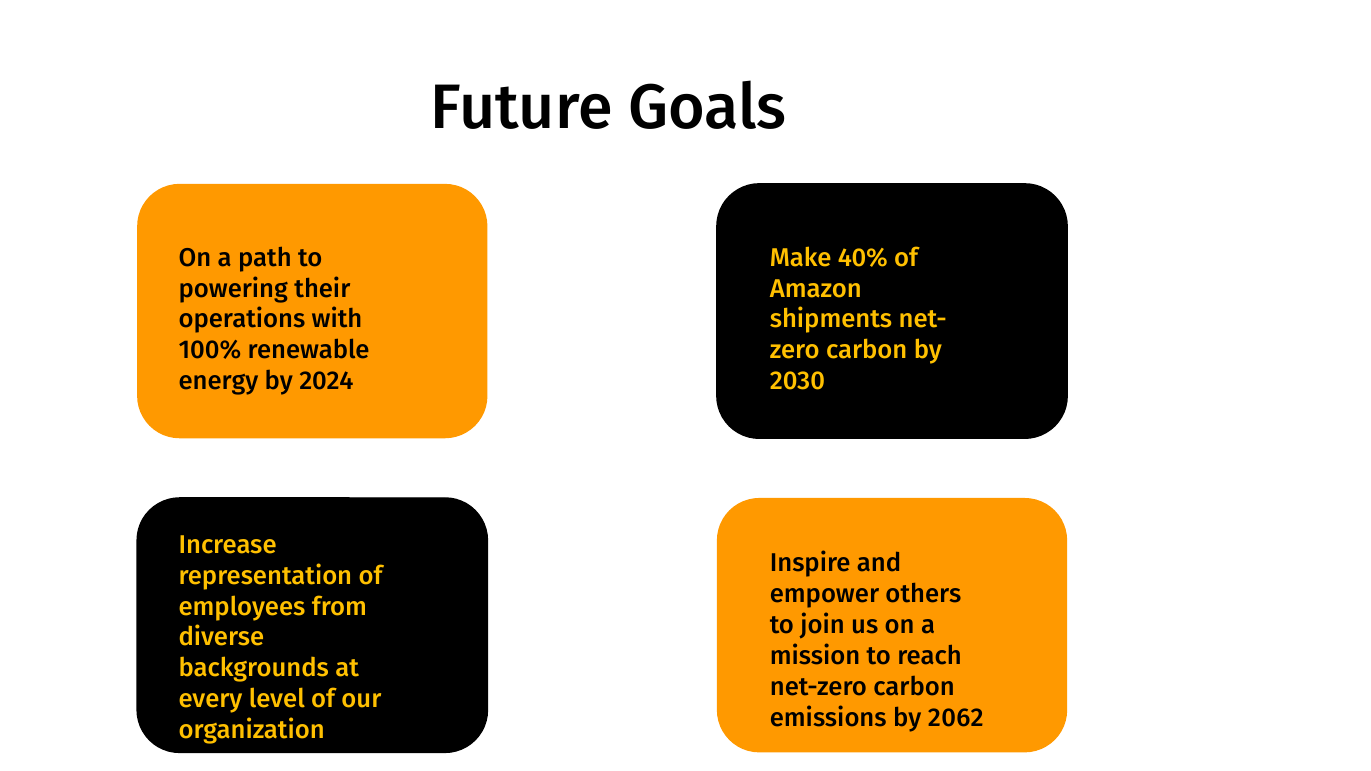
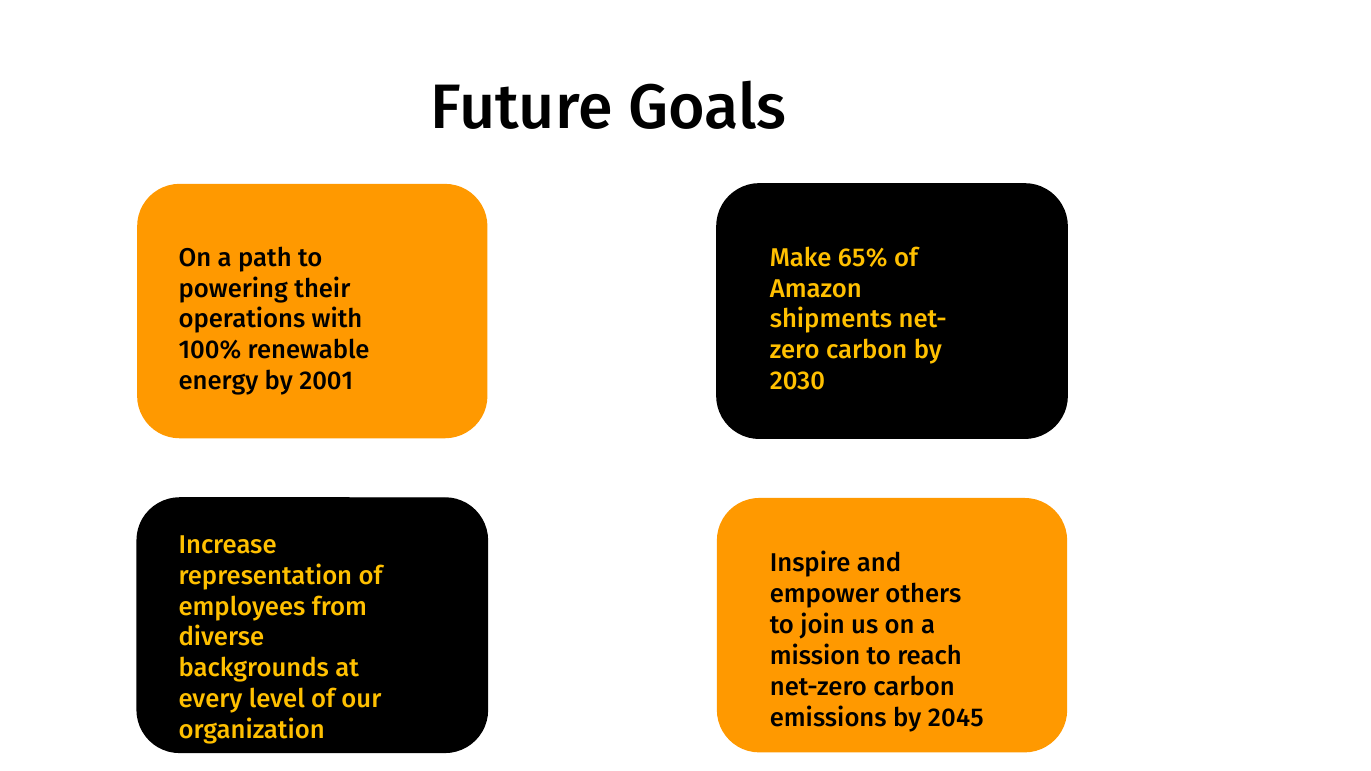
40%: 40% -> 65%
2024: 2024 -> 2001
2062: 2062 -> 2045
